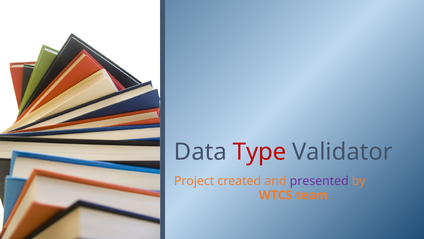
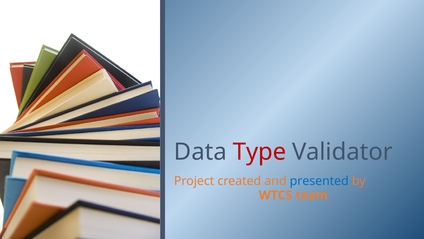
presented colour: purple -> blue
